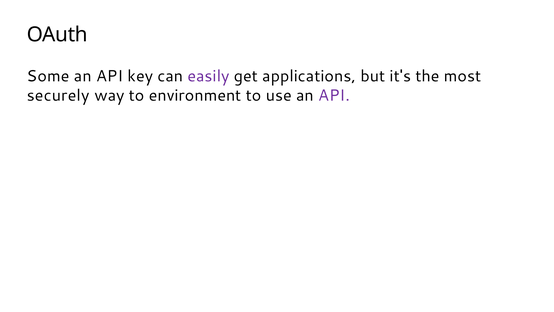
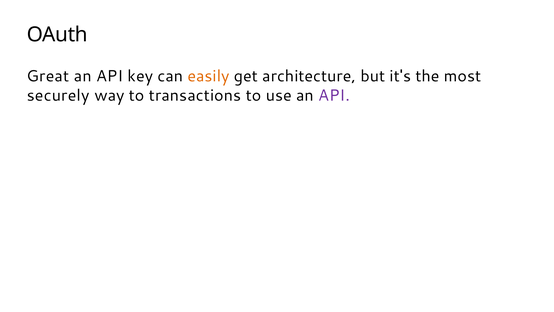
Some: Some -> Great
easily colour: purple -> orange
applications: applications -> architecture
environment: environment -> transactions
